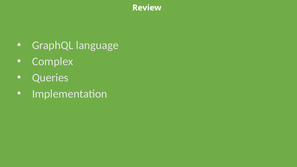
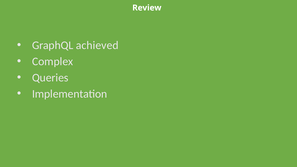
language: language -> achieved
